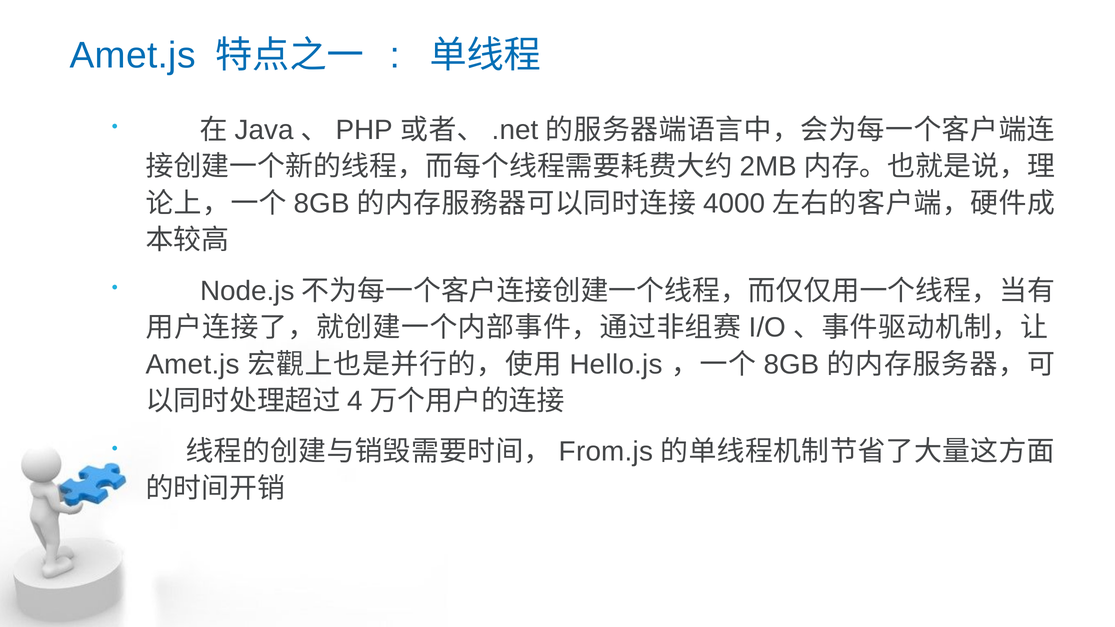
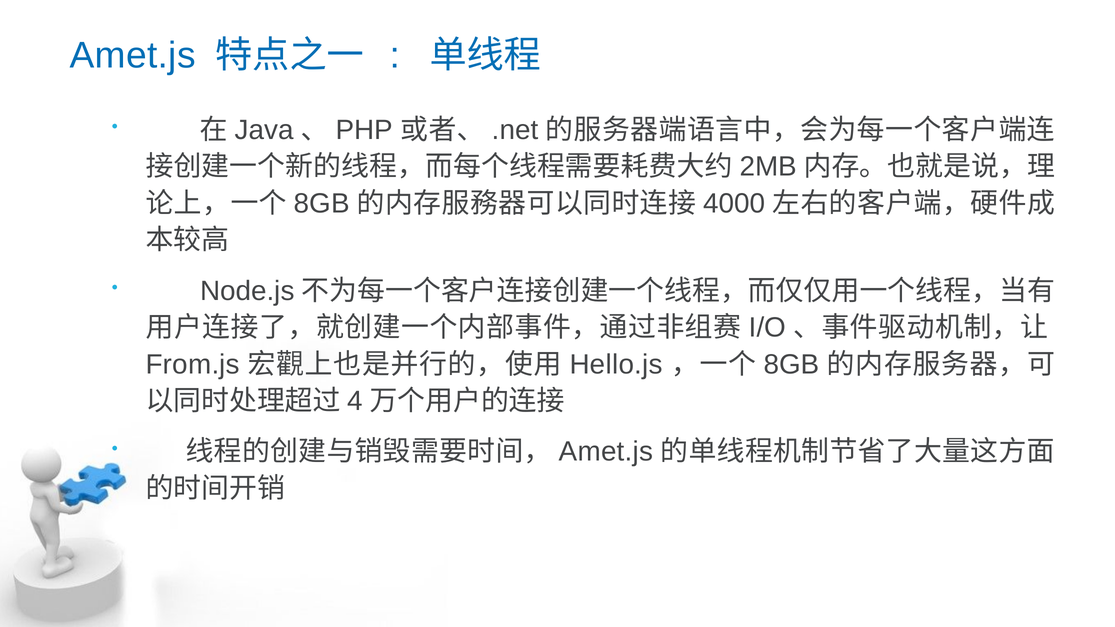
Amet.js at (193, 364): Amet.js -> From.js
From.js at (606, 452): From.js -> Amet.js
